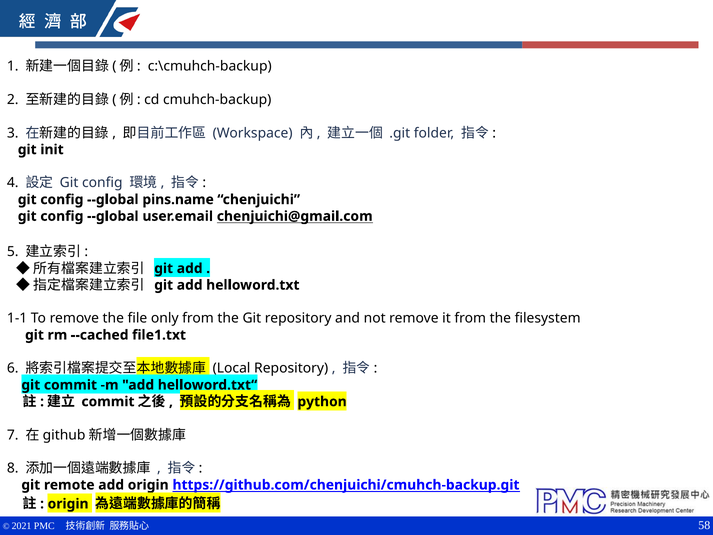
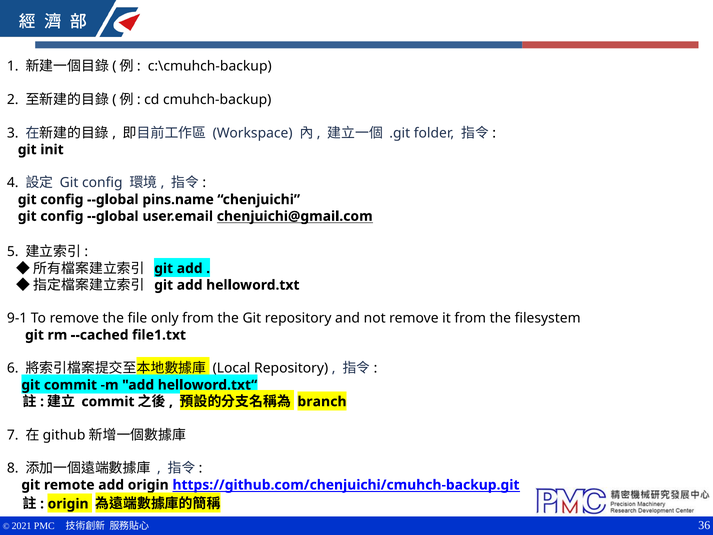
1-1: 1-1 -> 9-1
python: python -> branch
58: 58 -> 36
